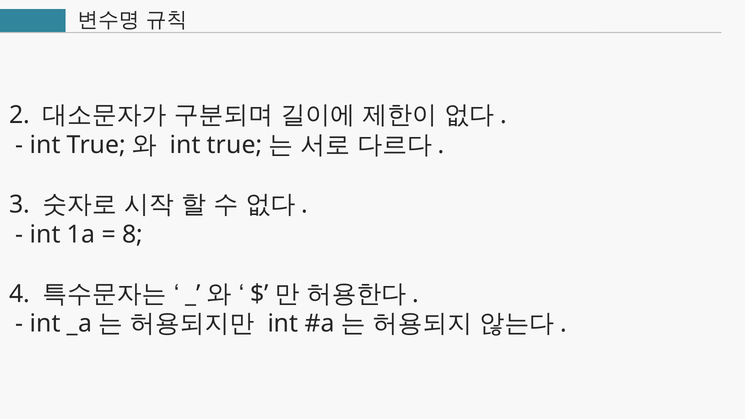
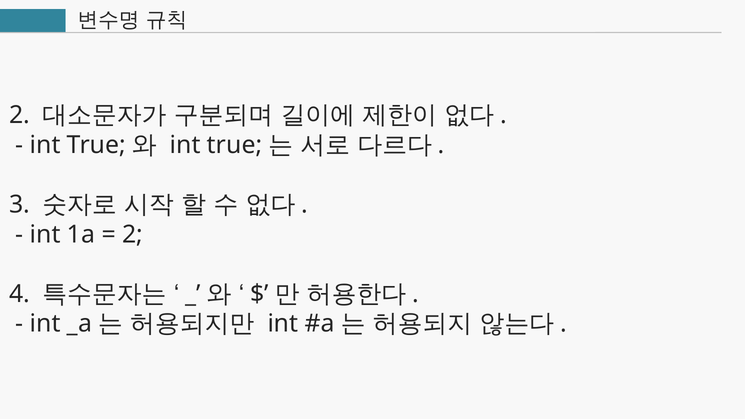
8 at (133, 234): 8 -> 2
